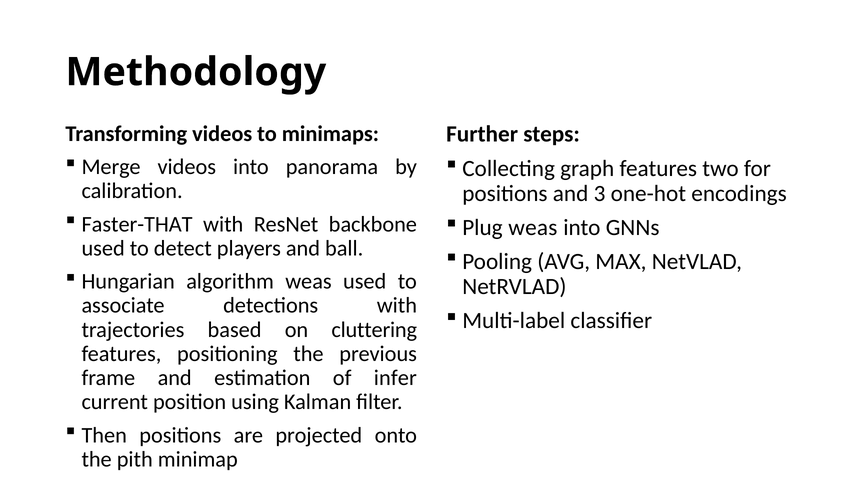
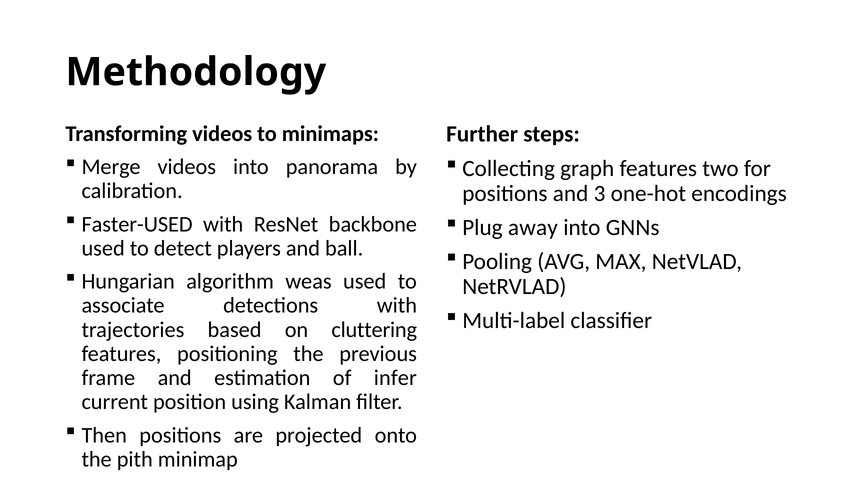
Faster-THAT: Faster-THAT -> Faster-USED
Plug weas: weas -> away
